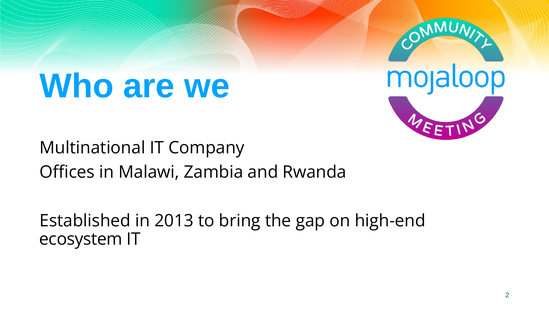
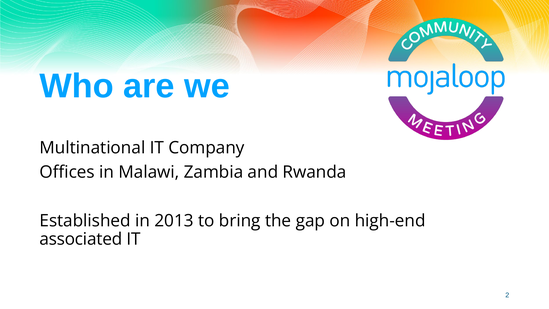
ecosystem: ecosystem -> associated
